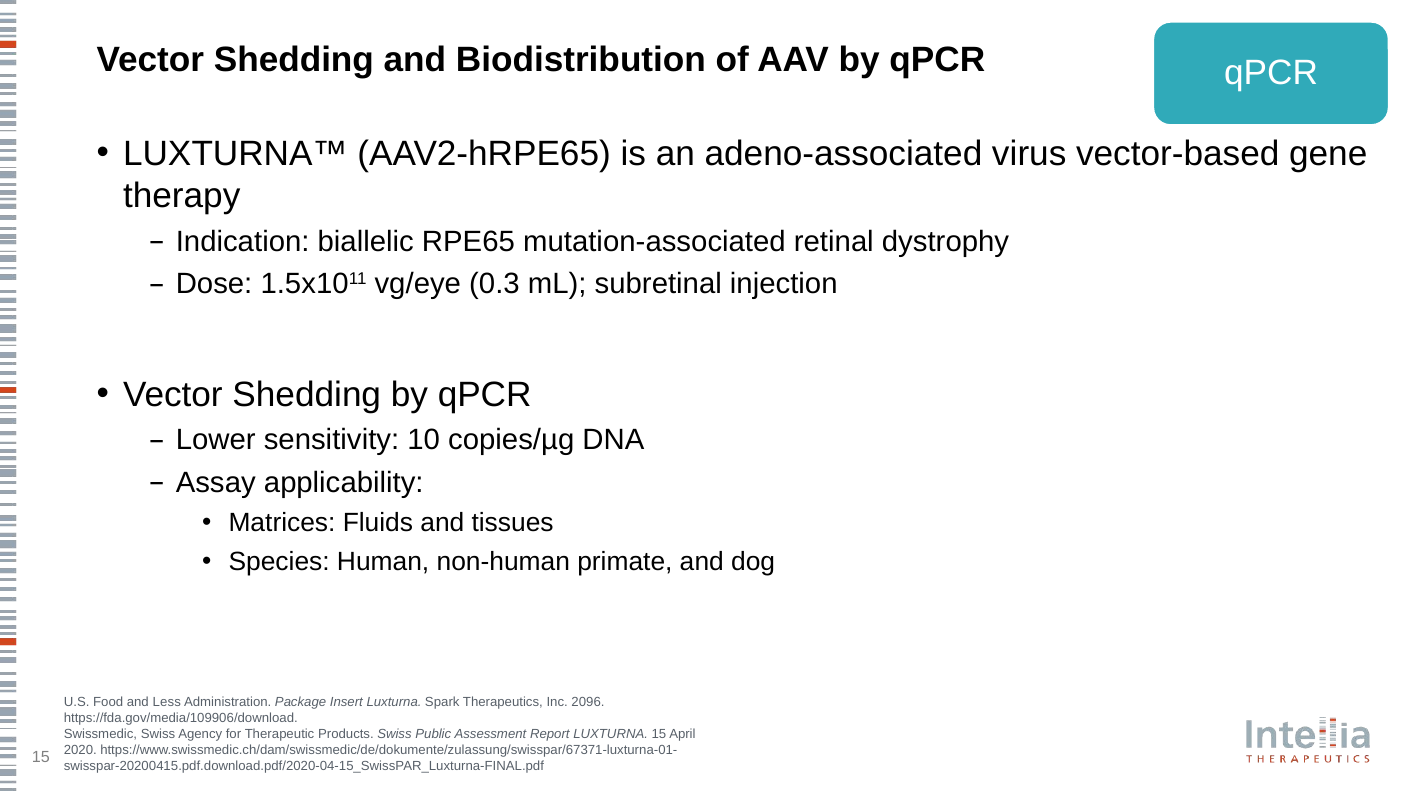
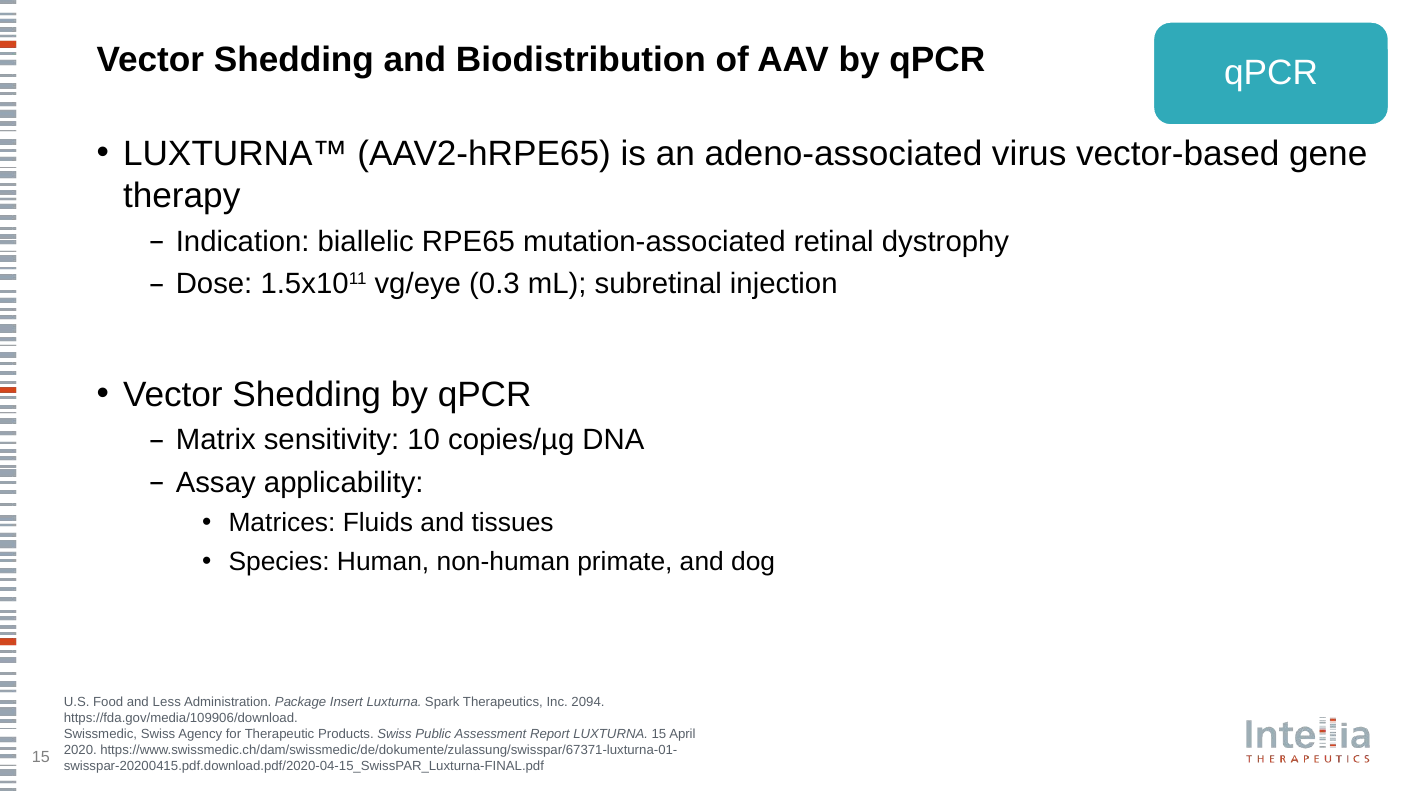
Lower: Lower -> Matrix
2096: 2096 -> 2094
